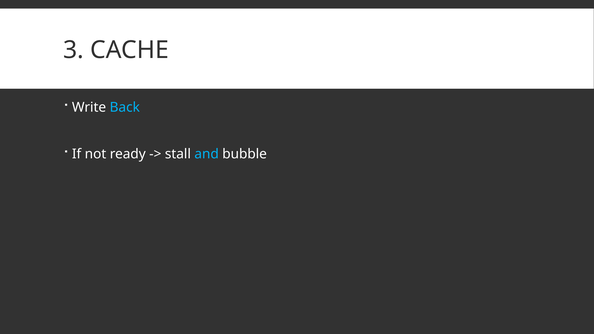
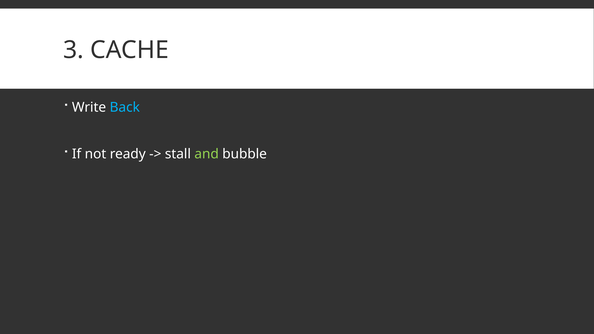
and colour: light blue -> light green
